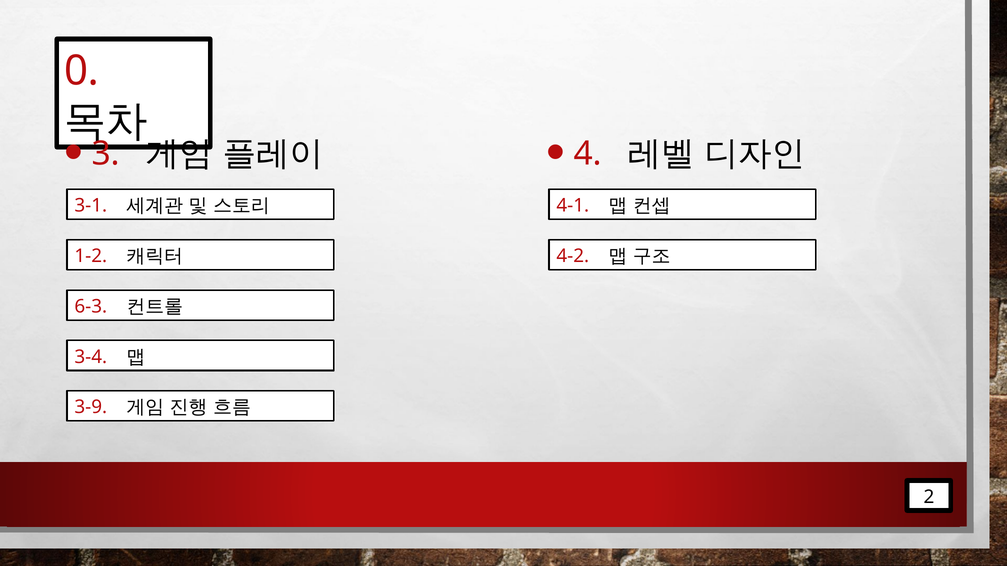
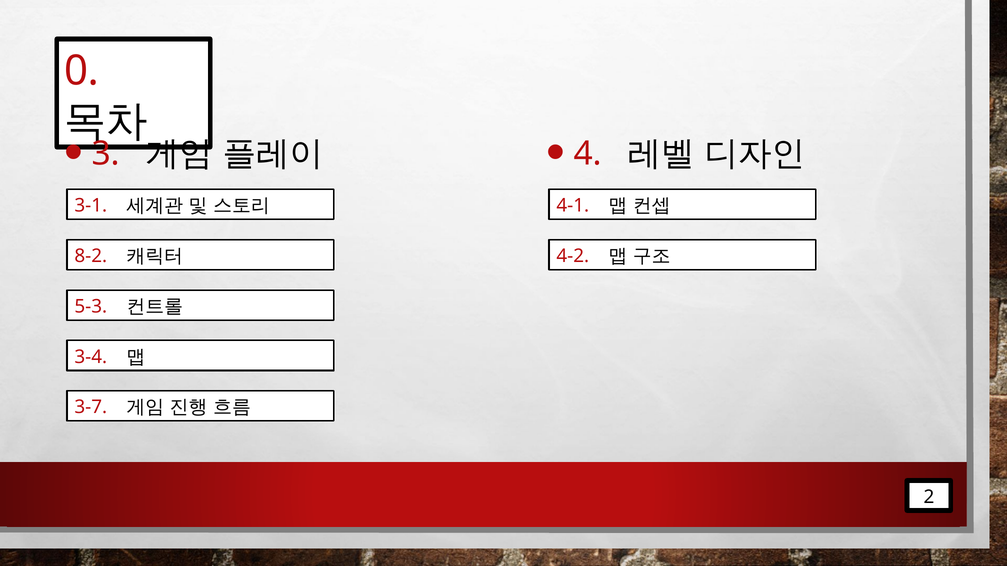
1-2: 1-2 -> 8-2
6-3: 6-3 -> 5-3
3-9: 3-9 -> 3-7
